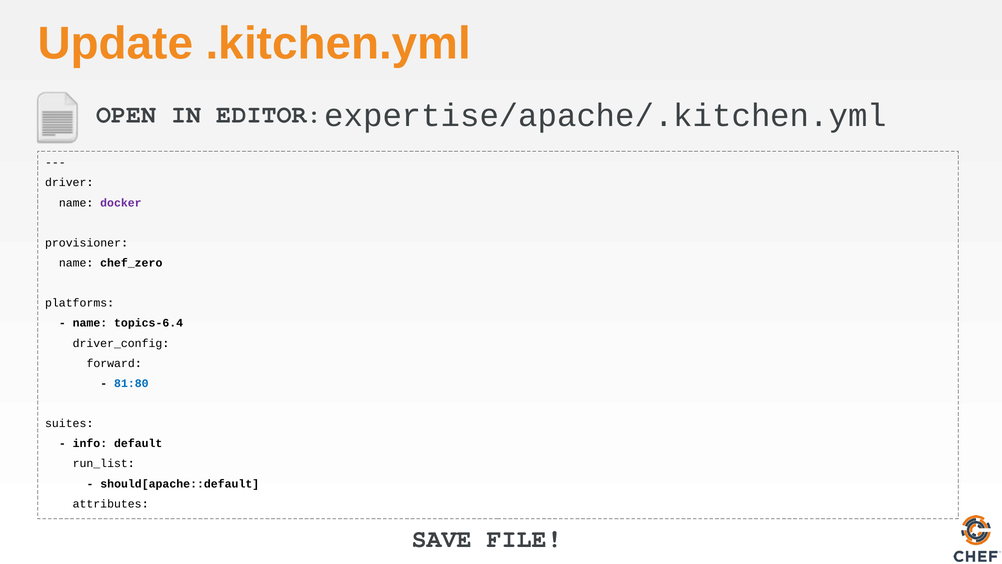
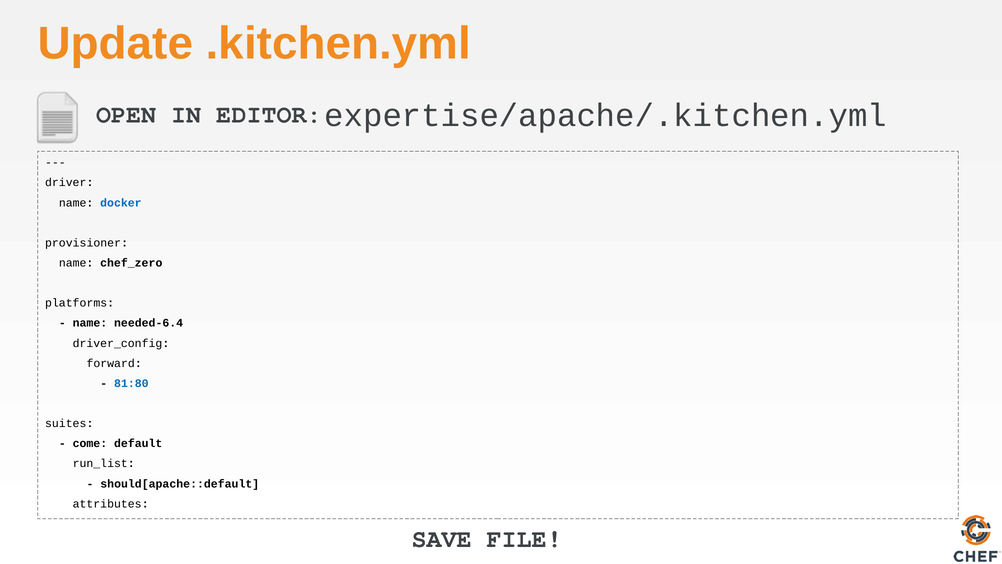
docker colour: purple -> blue
topics-6.4: topics-6.4 -> needed-6.4
info: info -> come
